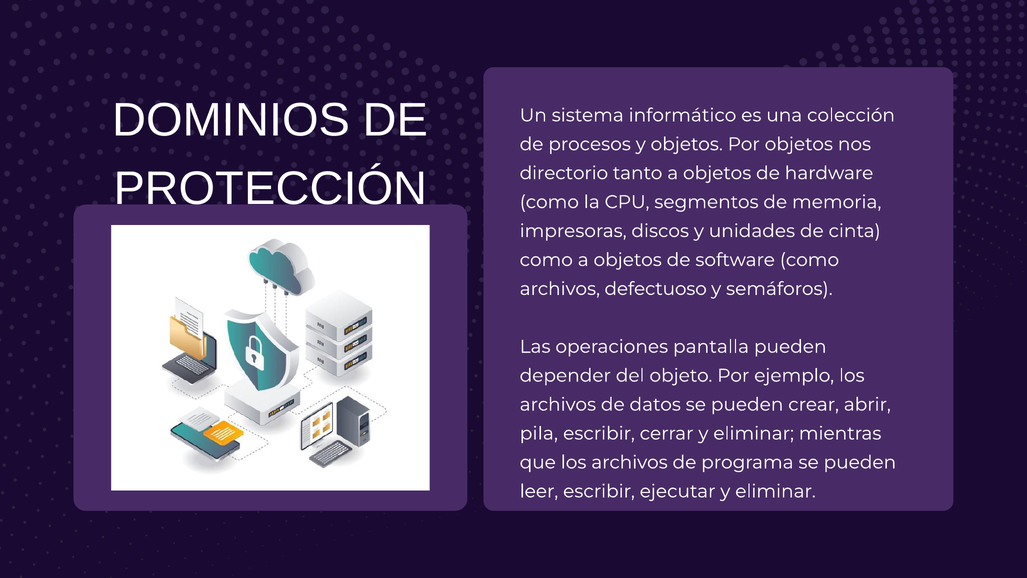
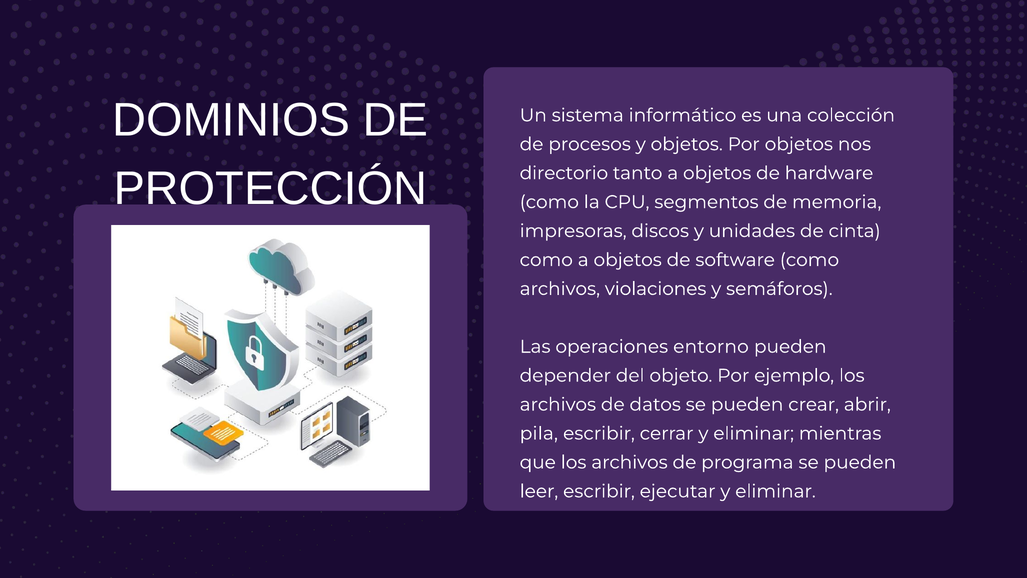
defectuoso: defectuoso -> violaciones
pantalla: pantalla -> entorno
